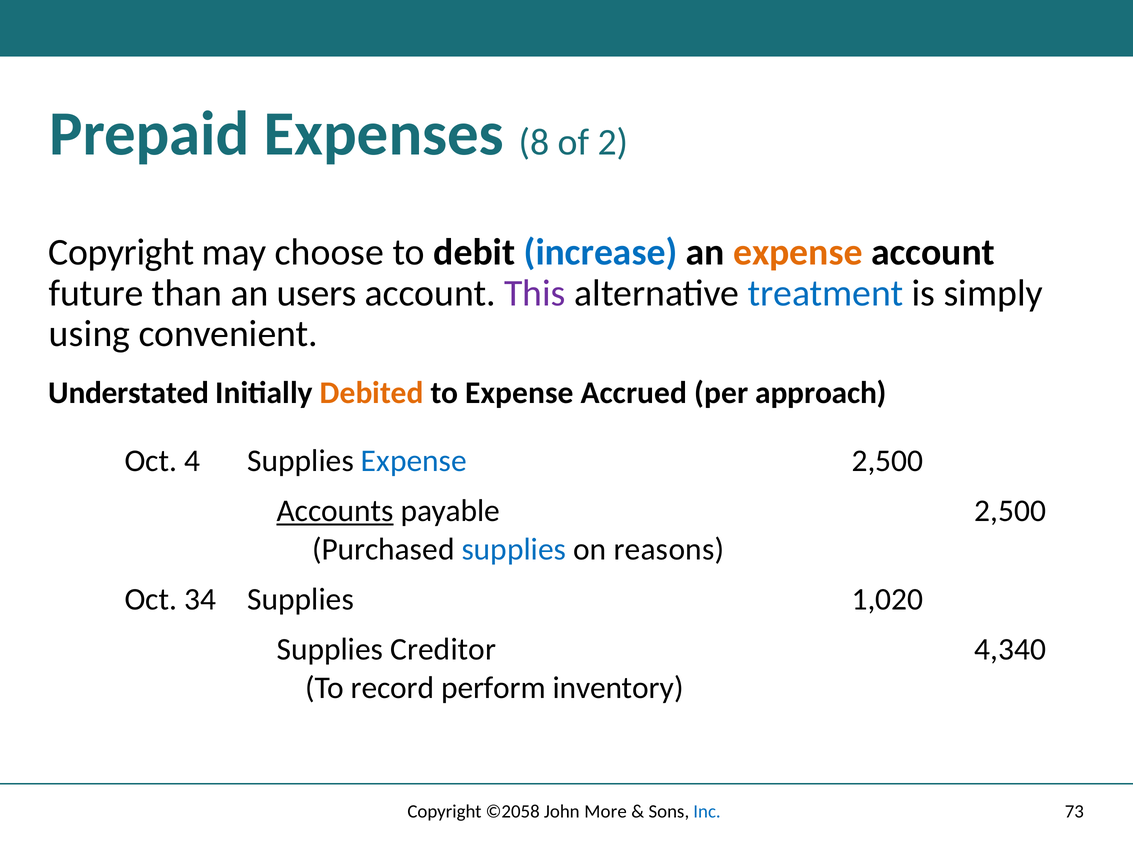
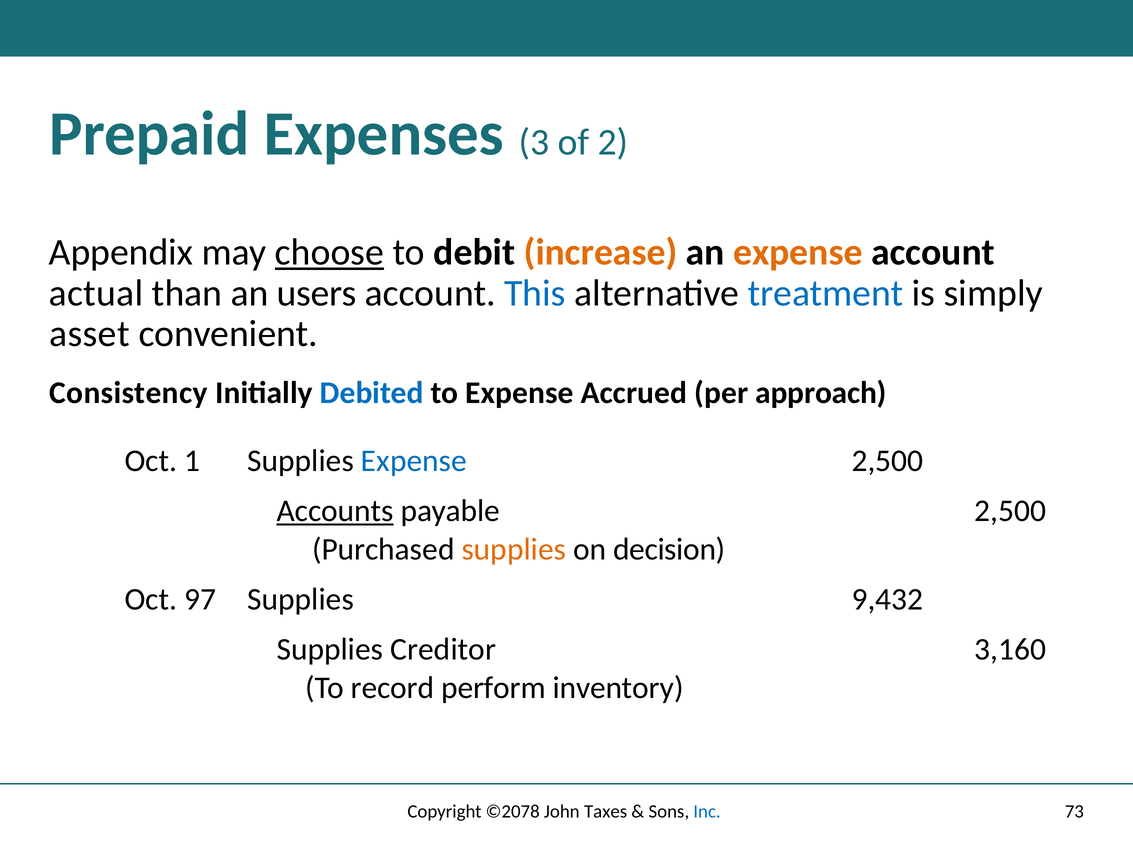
8: 8 -> 3
Copyright at (121, 252): Copyright -> Appendix
choose underline: none -> present
increase colour: blue -> orange
future: future -> actual
This colour: purple -> blue
using: using -> asset
Understated: Understated -> Consistency
Debited colour: orange -> blue
4: 4 -> 1
supplies at (514, 549) colour: blue -> orange
reasons: reasons -> decision
34: 34 -> 97
1,020: 1,020 -> 9,432
4,340: 4,340 -> 3,160
©2058: ©2058 -> ©2078
More: More -> Taxes
